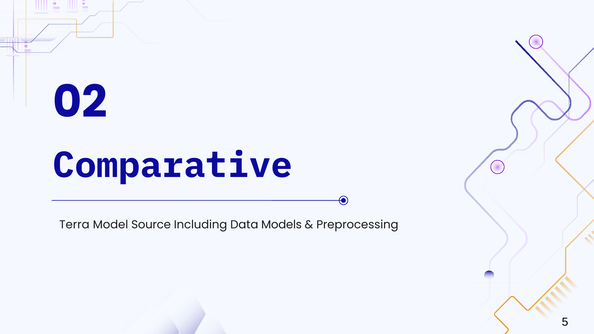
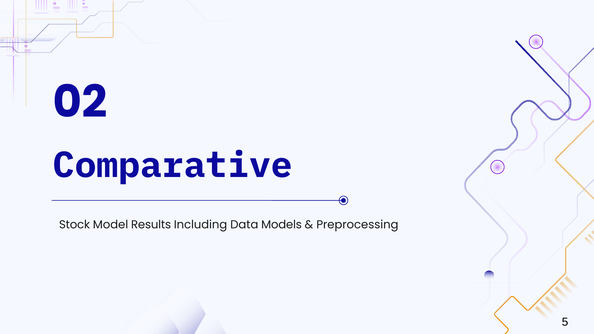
Terra: Terra -> Stock
Source: Source -> Results
